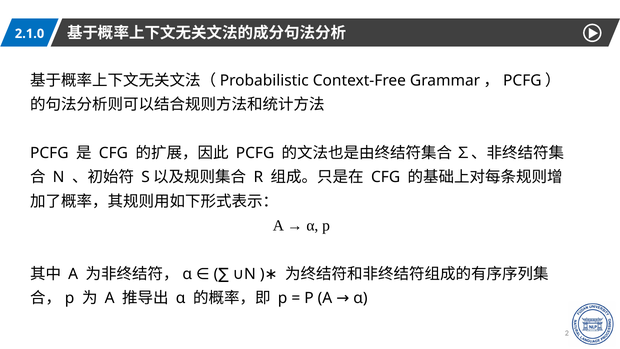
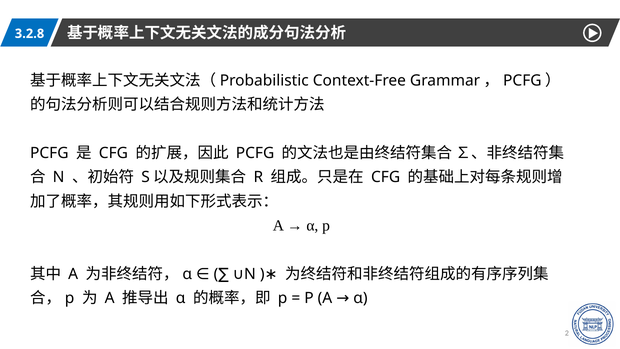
2.1.0: 2.1.0 -> 3.2.8
